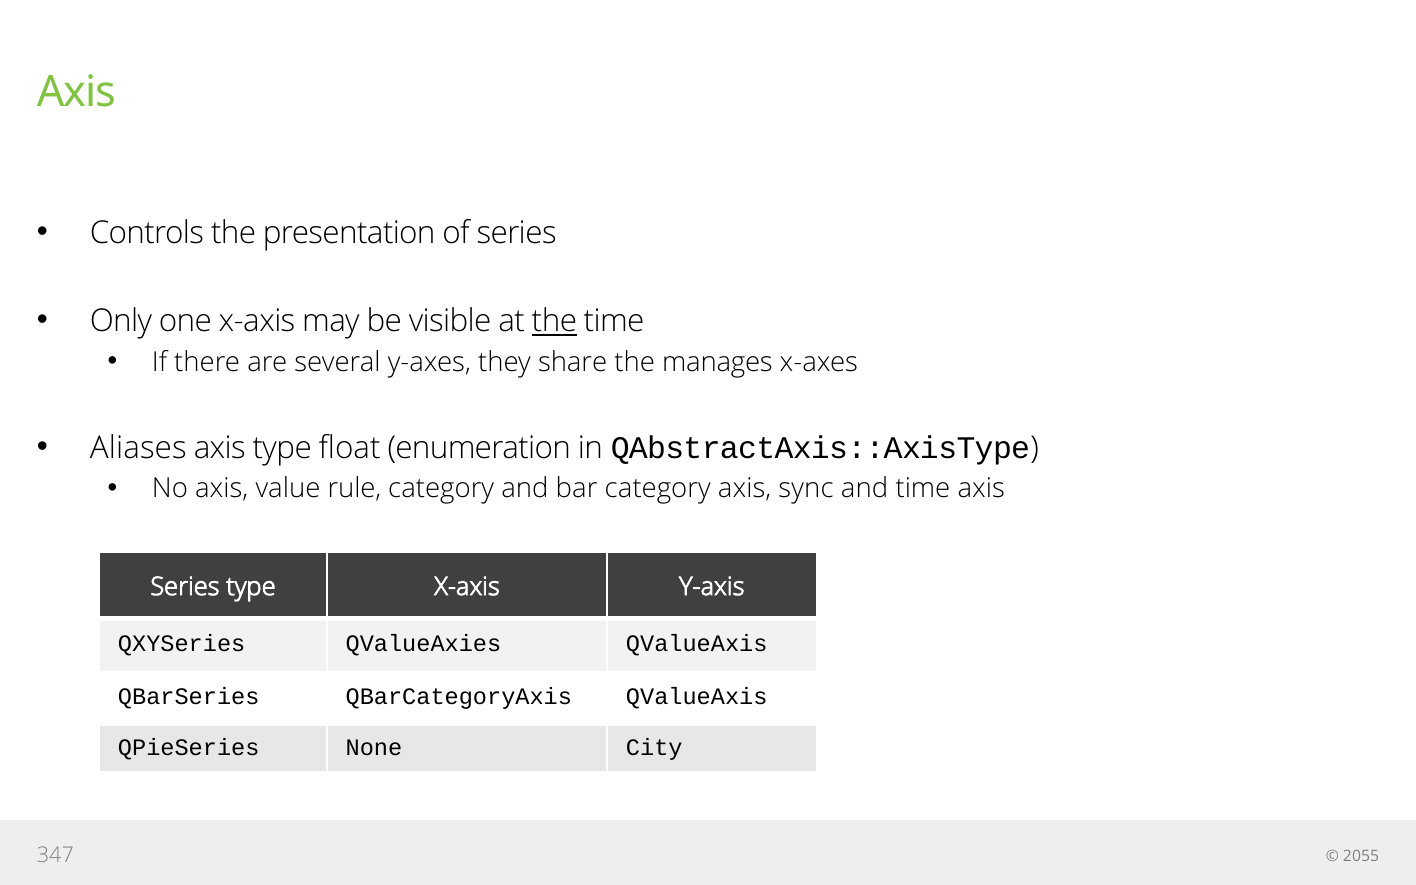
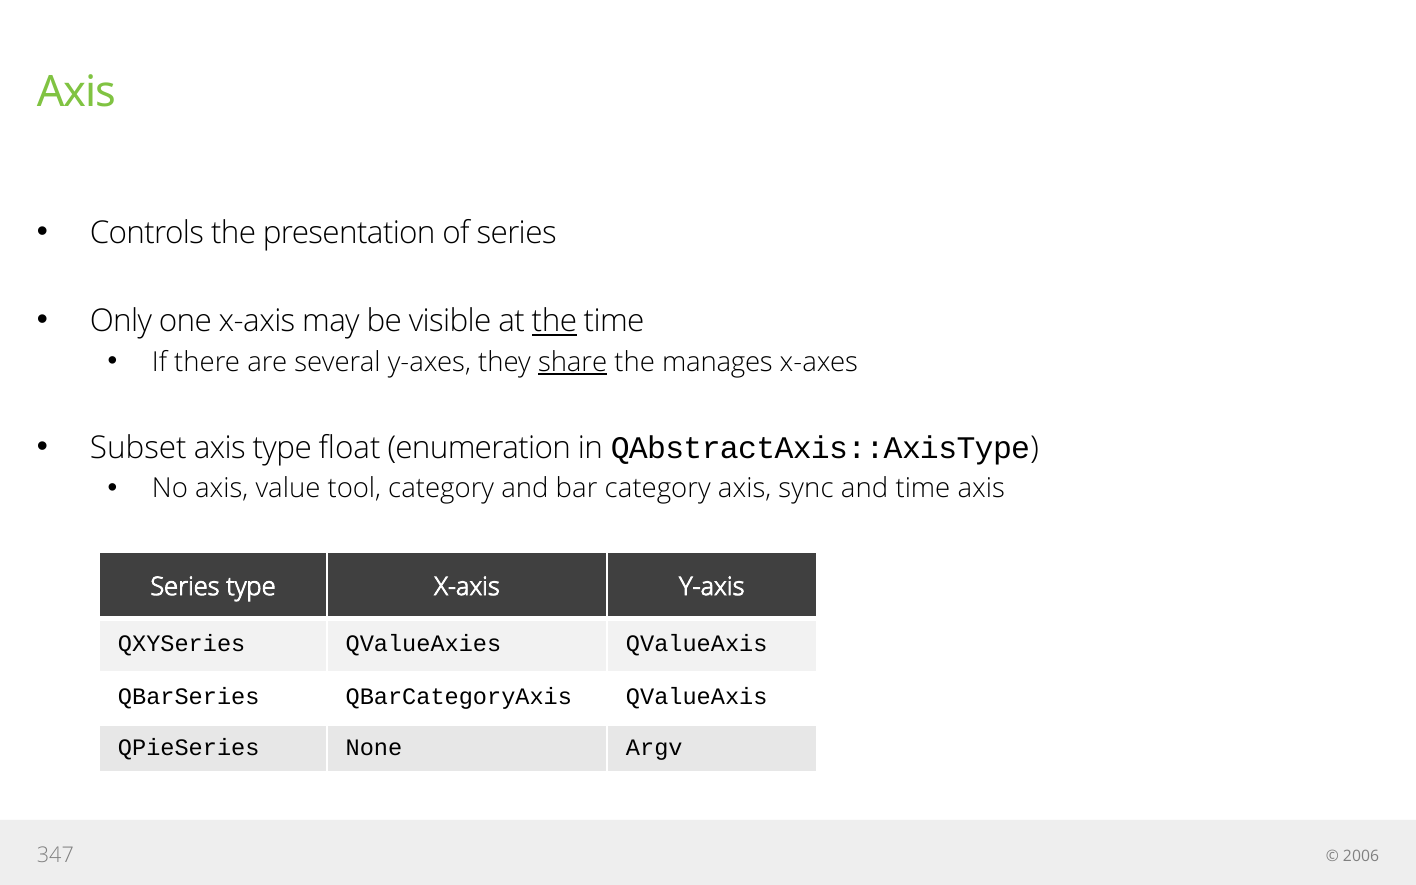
share underline: none -> present
Aliases: Aliases -> Subset
rule: rule -> tool
City: City -> Argv
2055: 2055 -> 2006
